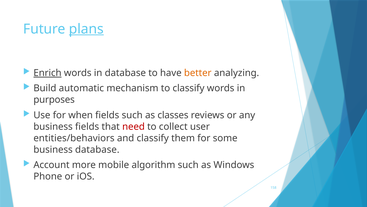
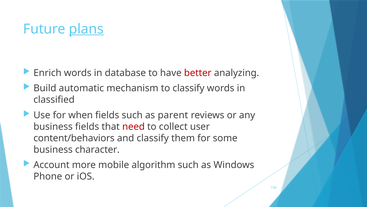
Enrich underline: present -> none
better colour: orange -> red
purposes: purposes -> classified
classes: classes -> parent
entities/behaviors: entities/behaviors -> content/behaviors
business database: database -> character
